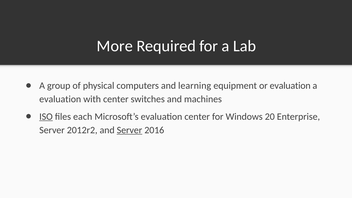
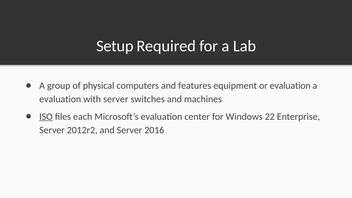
More: More -> Setup
learning: learning -> features
with center: center -> server
20: 20 -> 22
Server at (129, 130) underline: present -> none
